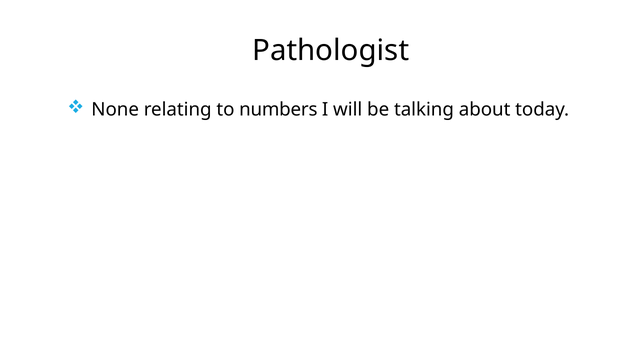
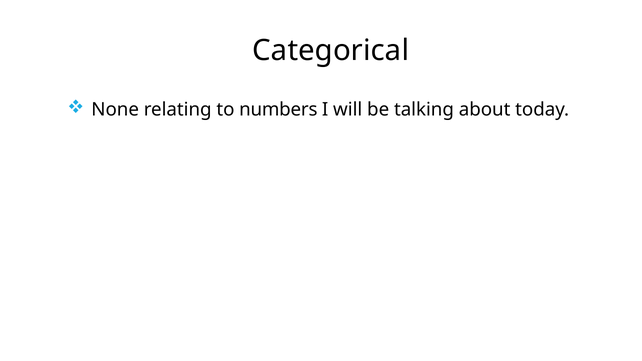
Pathologist: Pathologist -> Categorical
